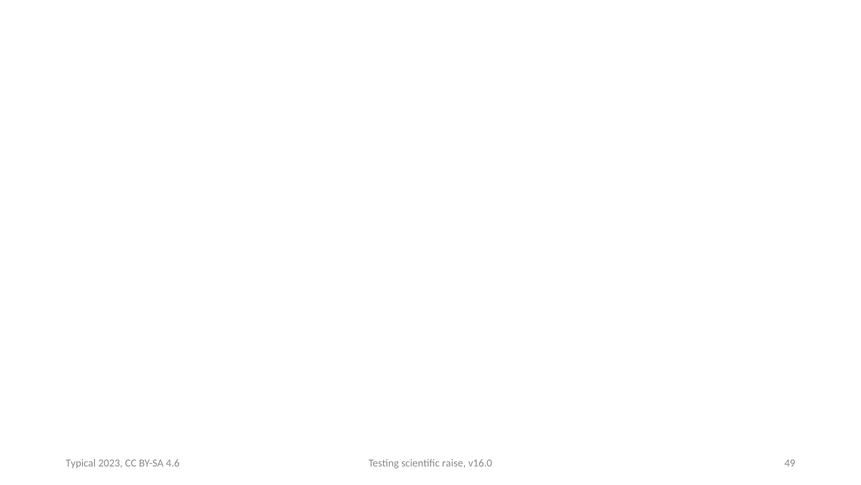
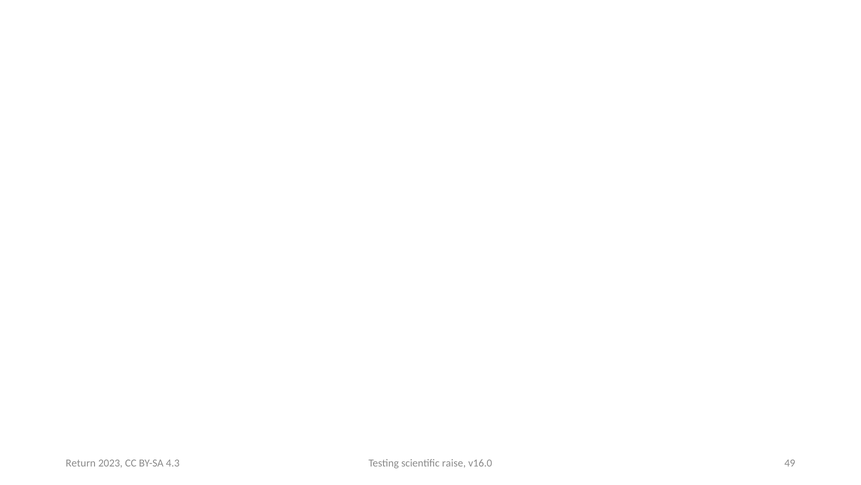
Typical: Typical -> Return
4.6: 4.6 -> 4.3
